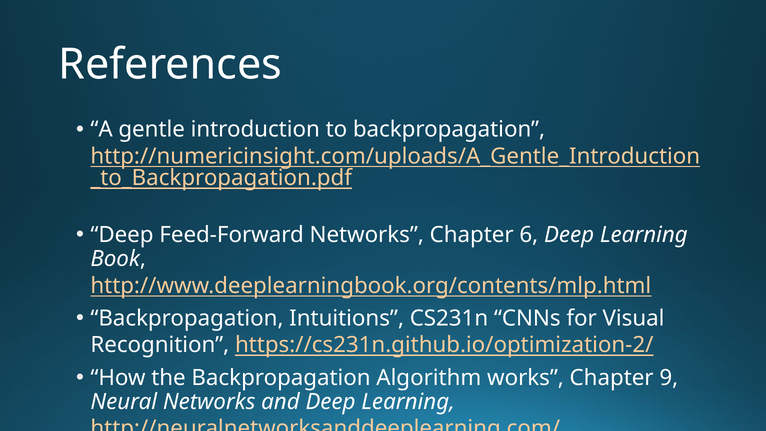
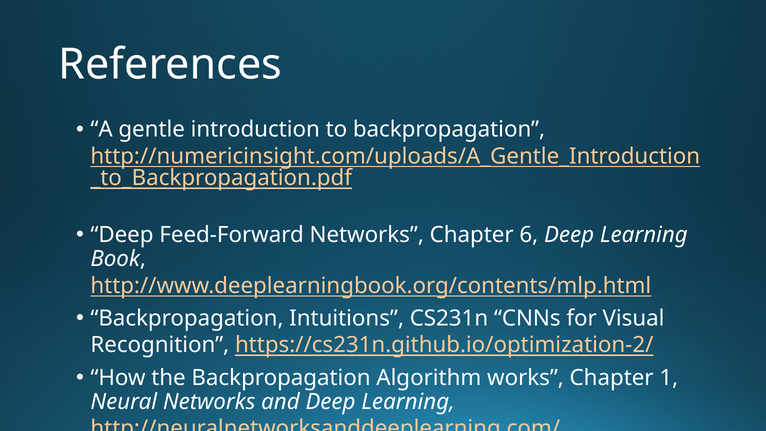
9: 9 -> 1
